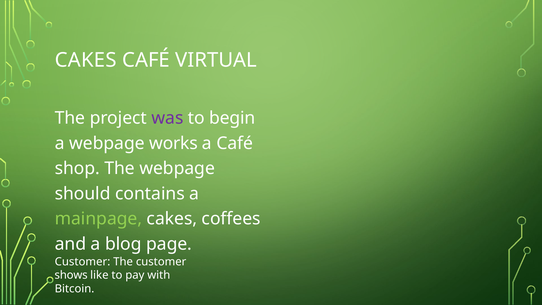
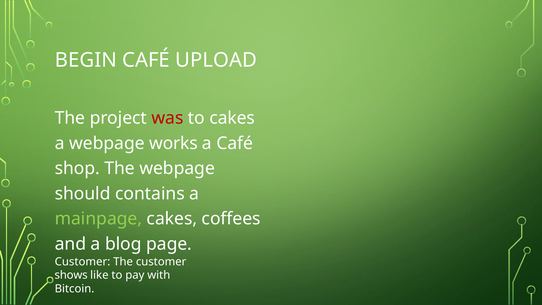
CAKES at (86, 60): CAKES -> BEGIN
VIRTUAL: VIRTUAL -> UPLOAD
was colour: purple -> red
to begin: begin -> cakes
